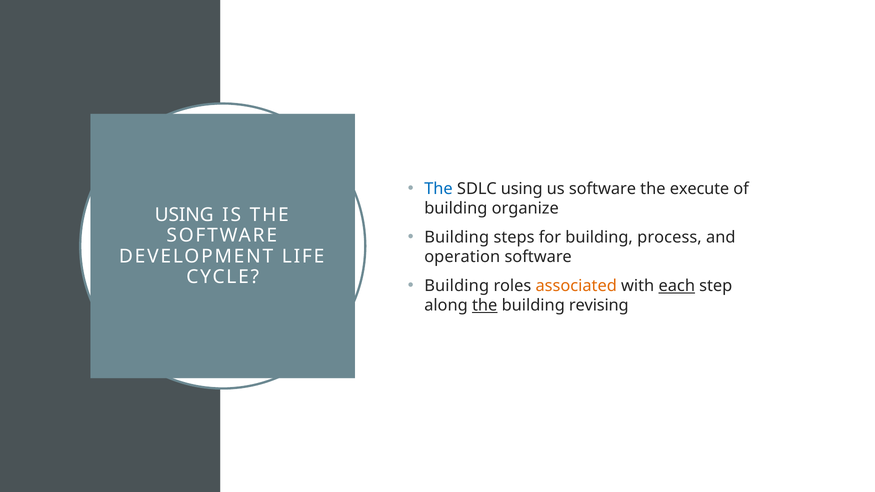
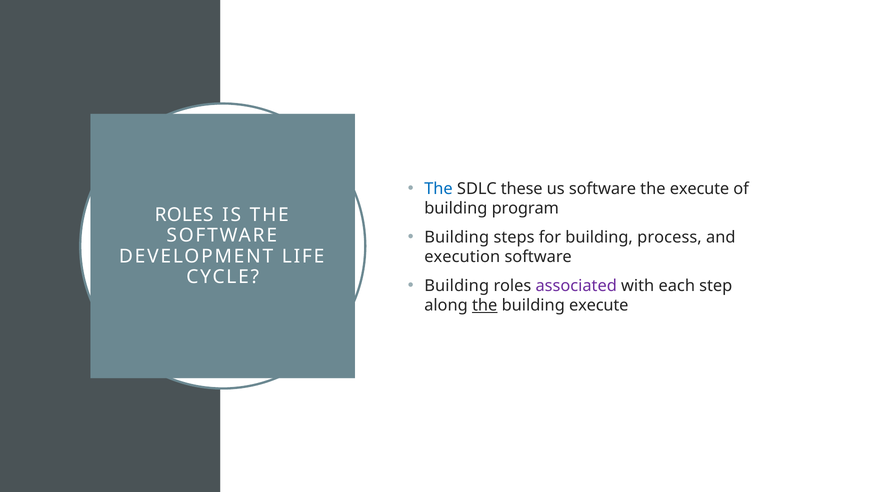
SDLC using: using -> these
organize: organize -> program
USING at (184, 215): USING -> ROLES
operation: operation -> execution
associated colour: orange -> purple
each underline: present -> none
building revising: revising -> execute
